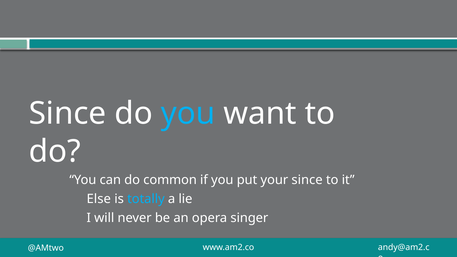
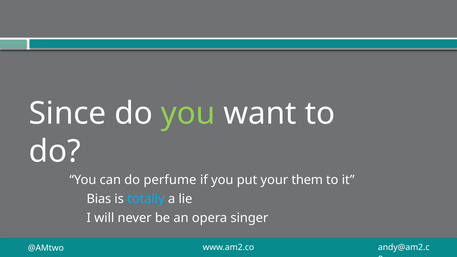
you at (188, 114) colour: light blue -> light green
common: common -> perfume
your since: since -> them
Else: Else -> Bias
